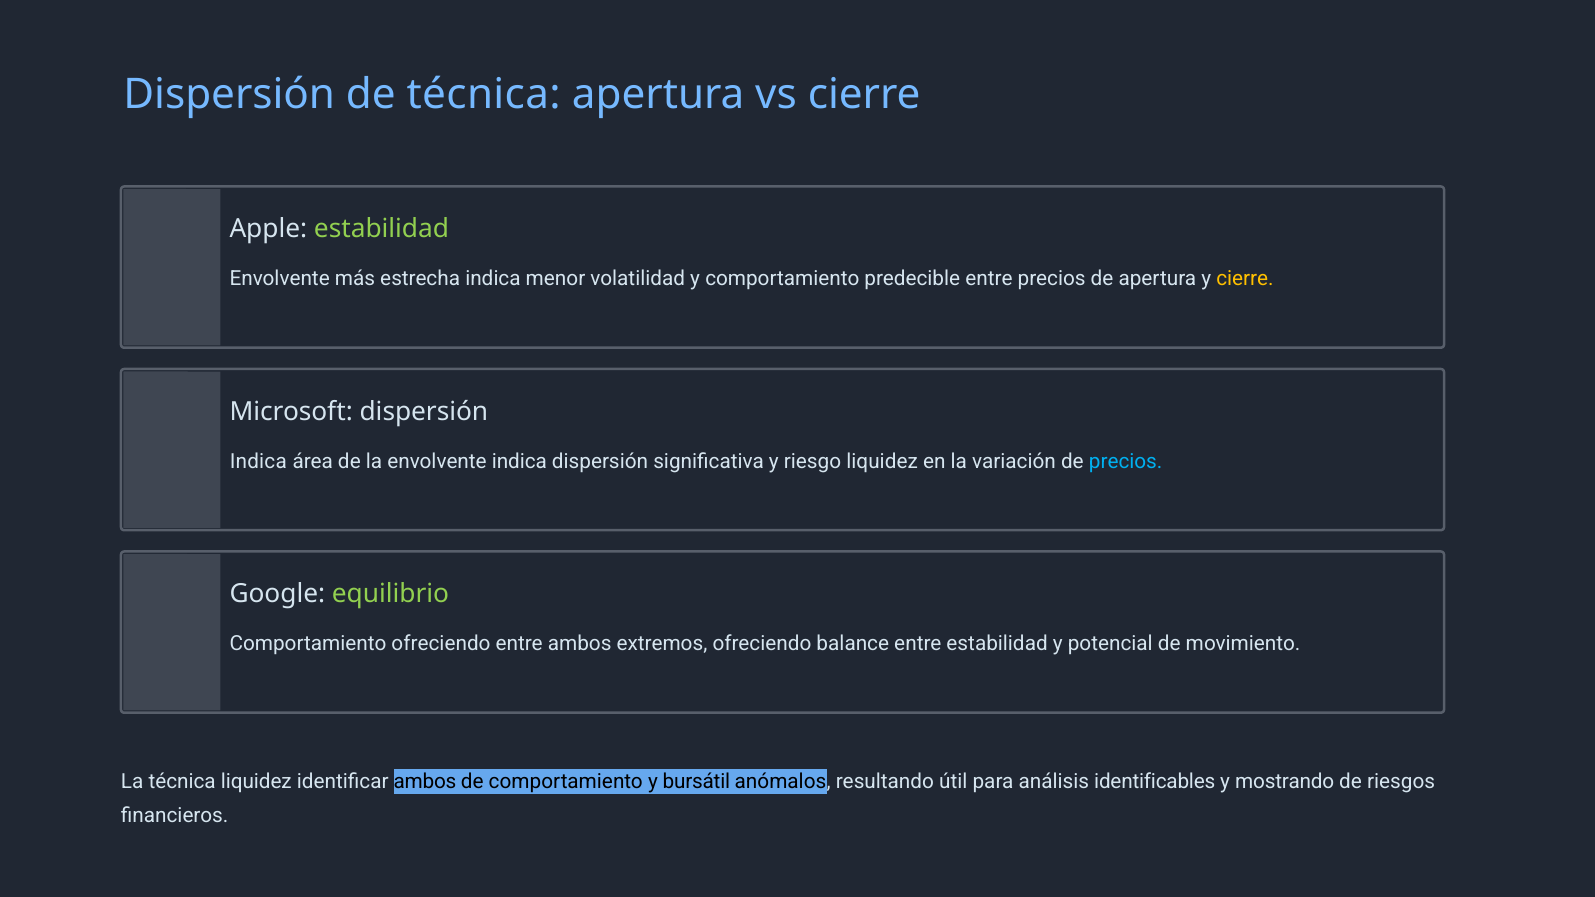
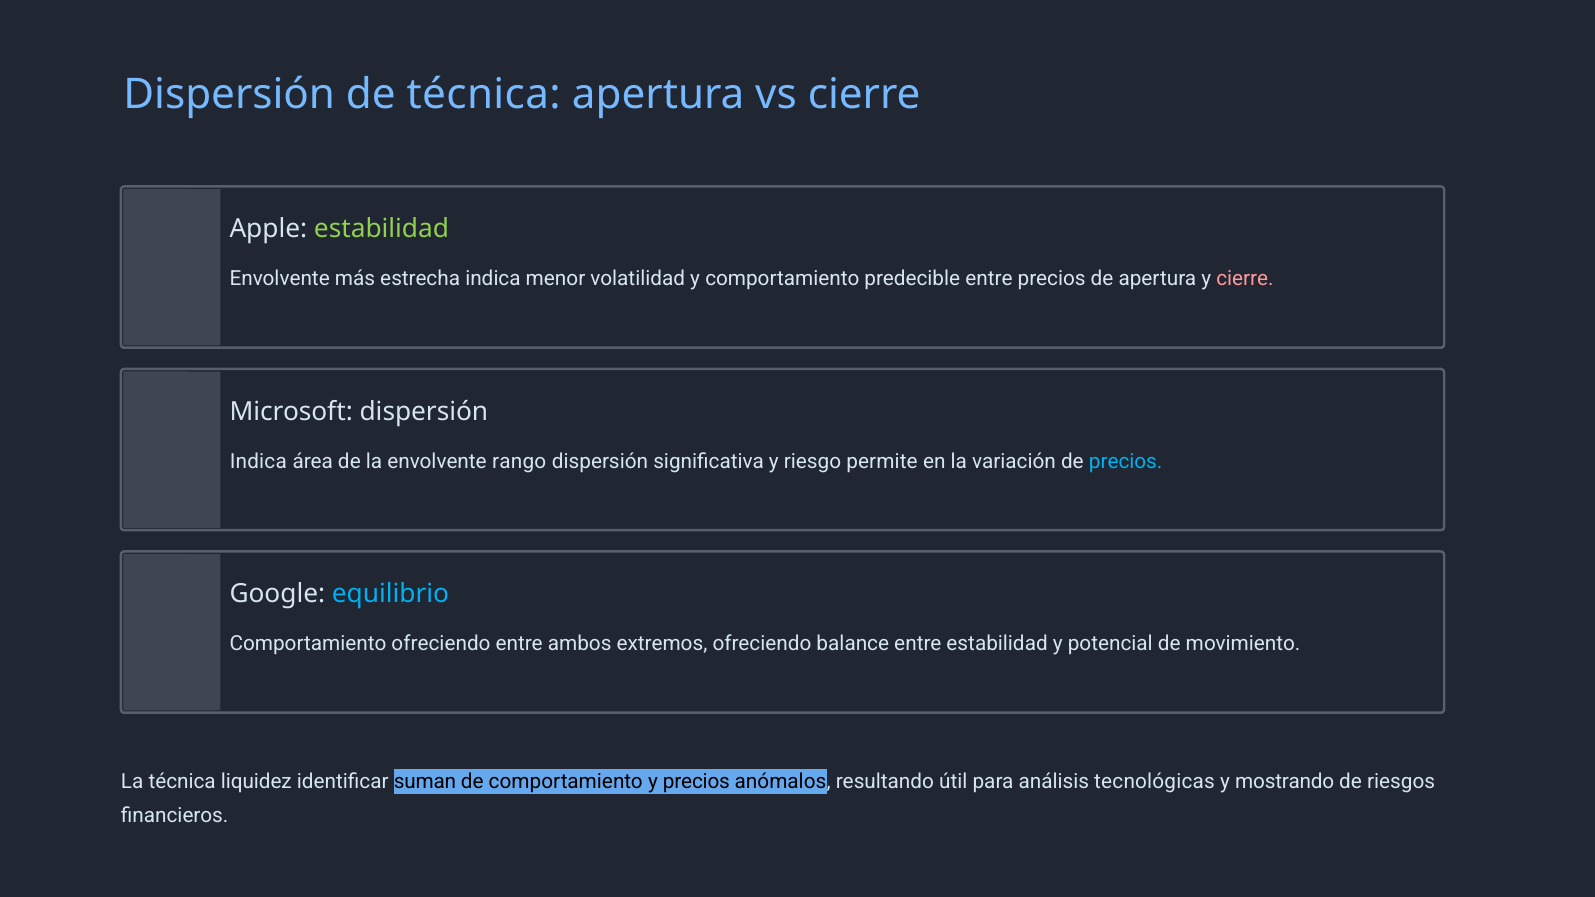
cierre at (1245, 279) colour: yellow -> pink
envolvente indica: indica -> rango
riesgo liquidez: liquidez -> permite
equilibrio colour: light green -> light blue
identificar ambos: ambos -> suman
y bursátil: bursátil -> precios
identificables: identificables -> tecnológicas
